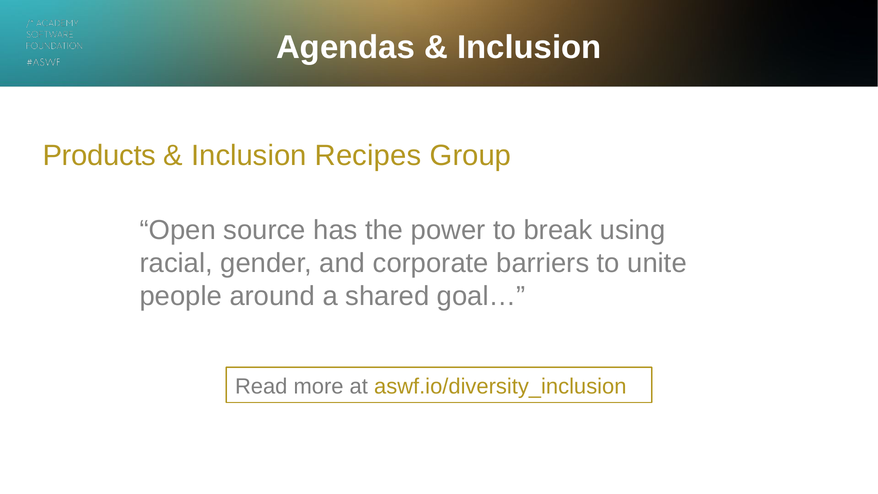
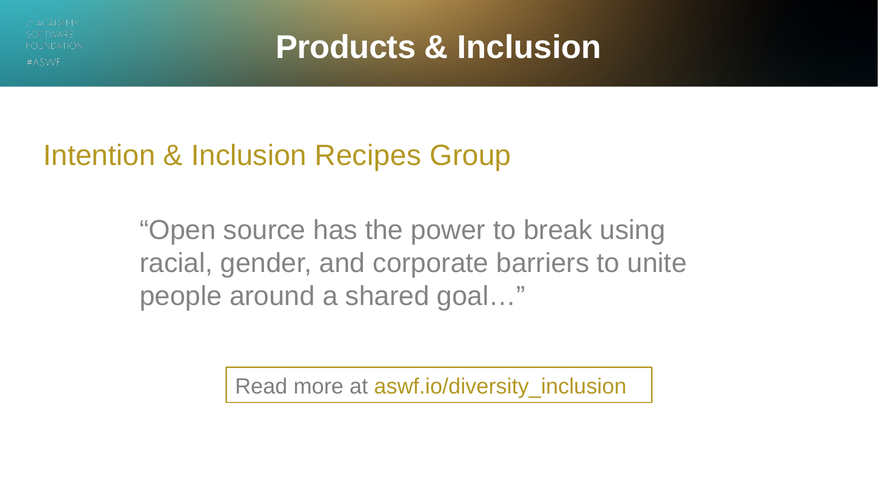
Agendas: Agendas -> Products
Products: Products -> Intention
